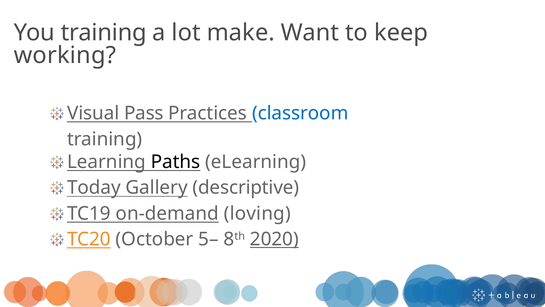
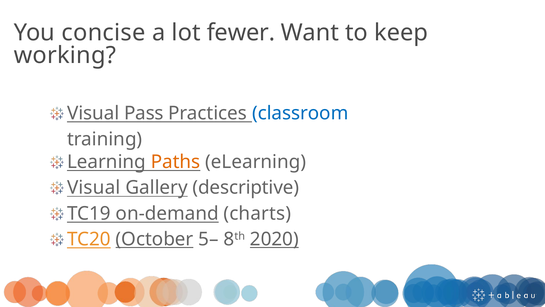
You training: training -> concise
make: make -> fewer
Paths colour: black -> orange
Today at (94, 187): Today -> Visual
loving: loving -> charts
October underline: none -> present
